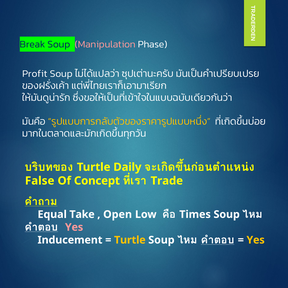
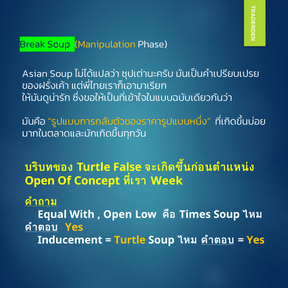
Manipulation colour: pink -> yellow
Profit: Profit -> Asian
Daily: Daily -> False
False at (40, 181): False -> Open
Trade: Trade -> Week
Take: Take -> With
Yes at (74, 227) colour: pink -> yellow
